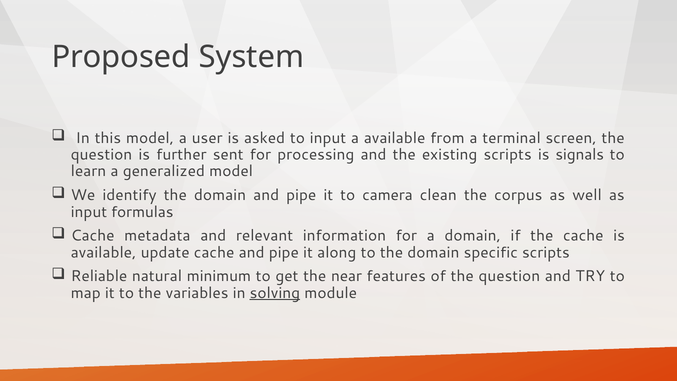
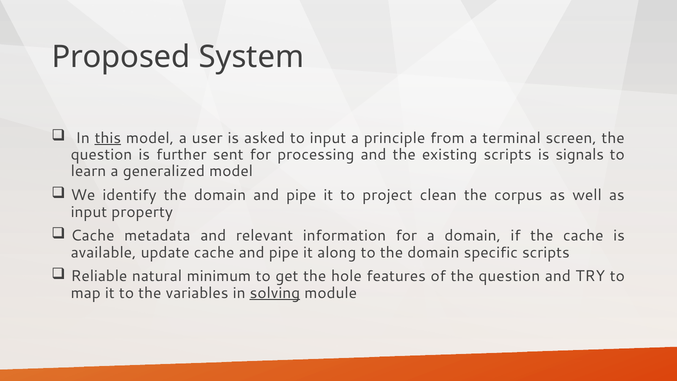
this underline: none -> present
a available: available -> principle
camera: camera -> project
formulas: formulas -> property
near: near -> hole
